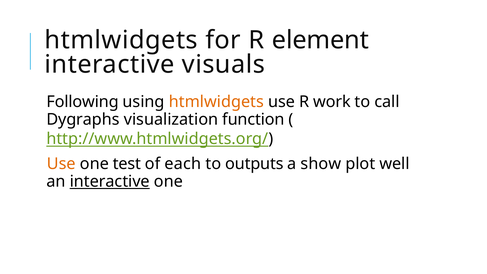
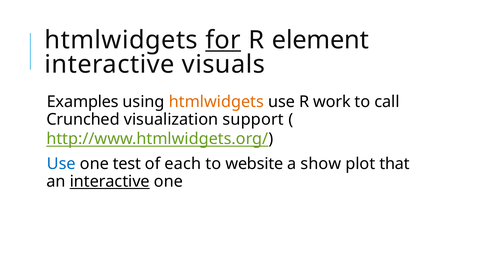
for underline: none -> present
Following: Following -> Examples
Dygraphs: Dygraphs -> Crunched
function: function -> support
Use at (61, 164) colour: orange -> blue
outputs: outputs -> website
well: well -> that
